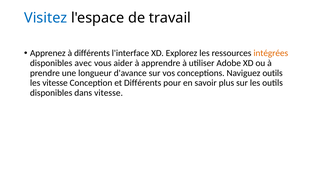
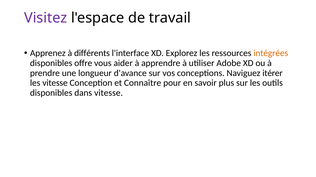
Visitez colour: blue -> purple
avec: avec -> offre
Naviguez outils: outils -> itérer
et Différents: Différents -> Connaître
